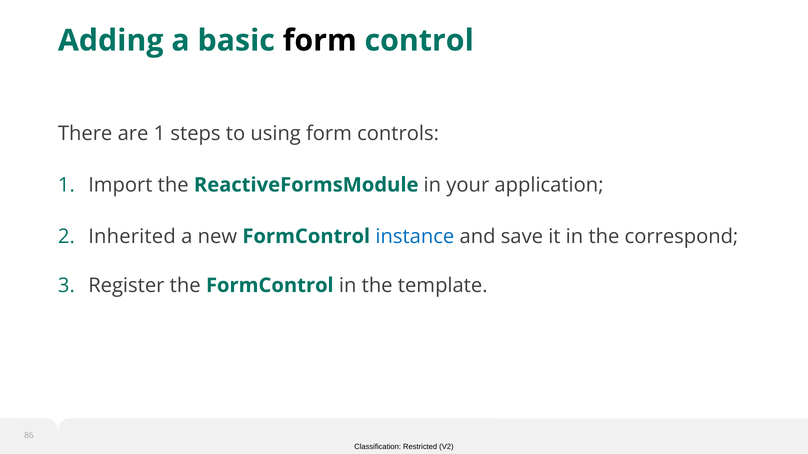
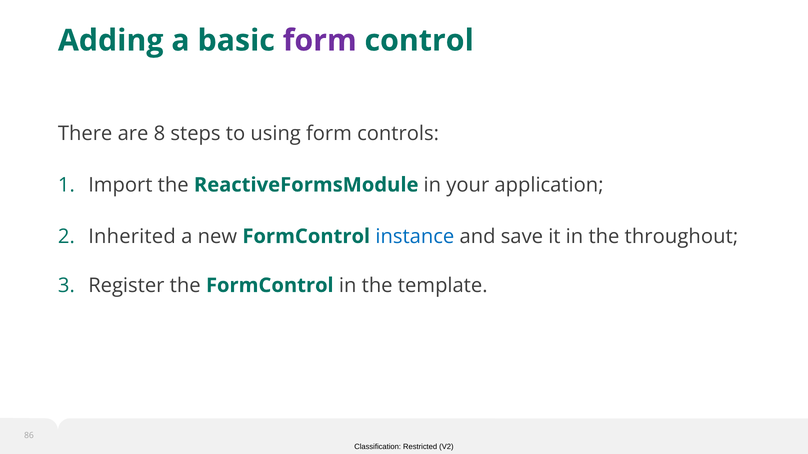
form at (320, 41) colour: black -> purple
are 1: 1 -> 8
correspond: correspond -> throughout
